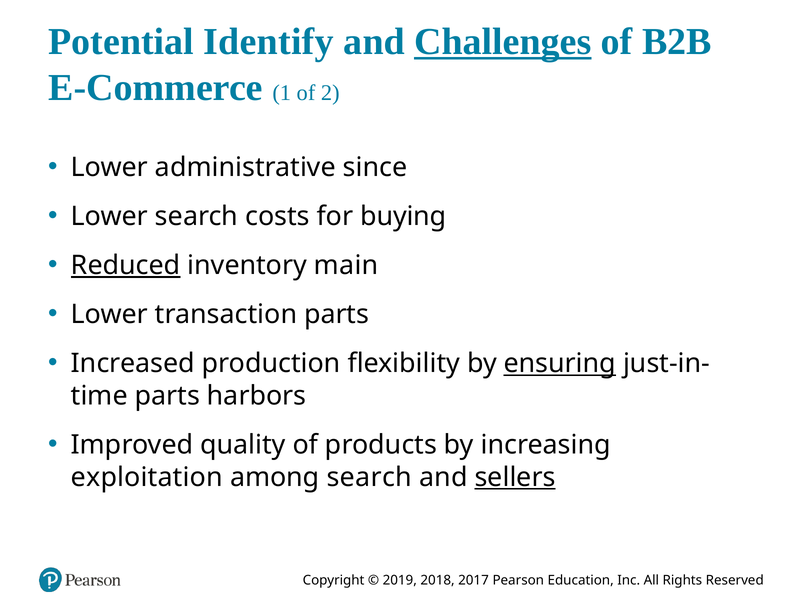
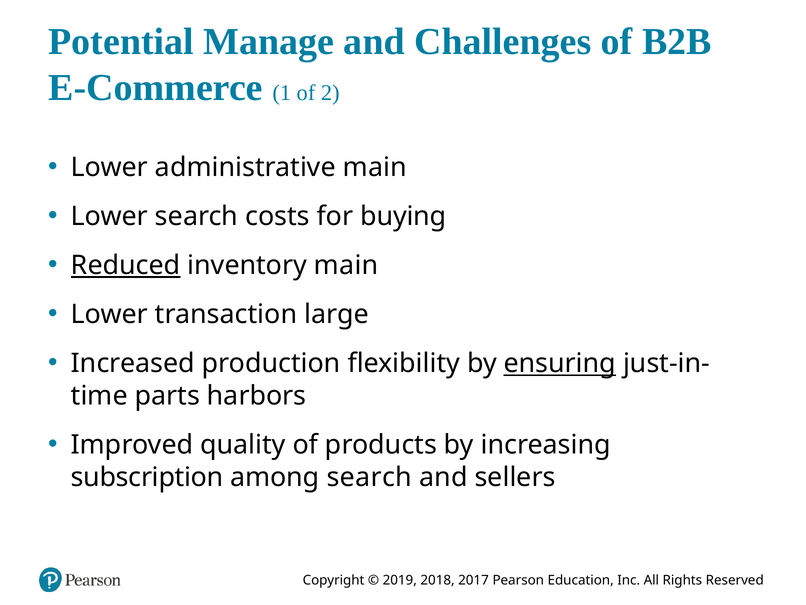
Identify: Identify -> Manage
Challenges underline: present -> none
administrative since: since -> main
transaction parts: parts -> large
exploitation: exploitation -> subscription
sellers underline: present -> none
